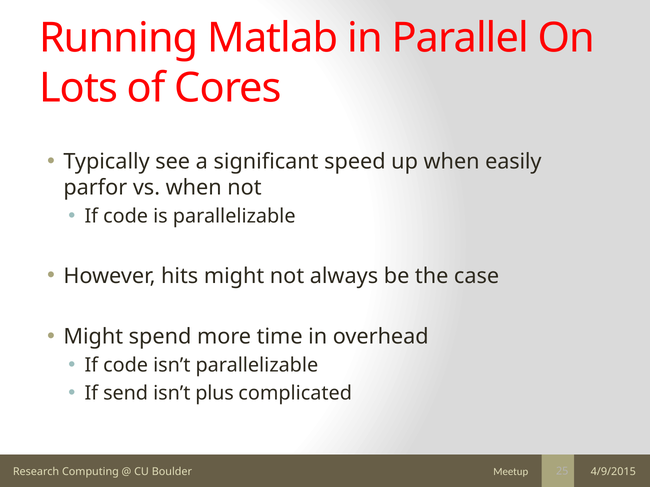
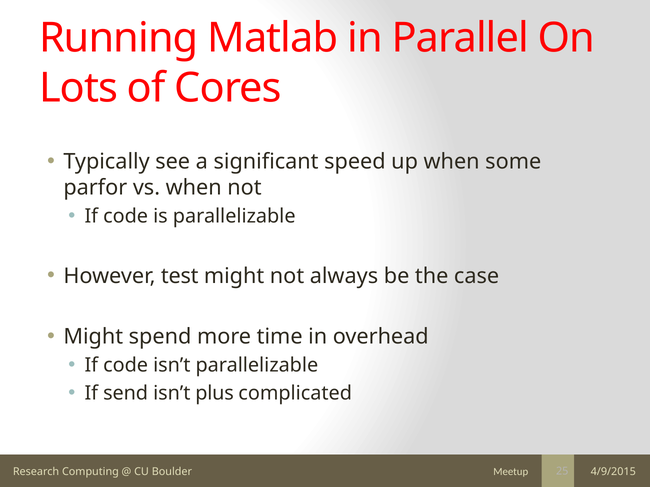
easily: easily -> some
hits: hits -> test
